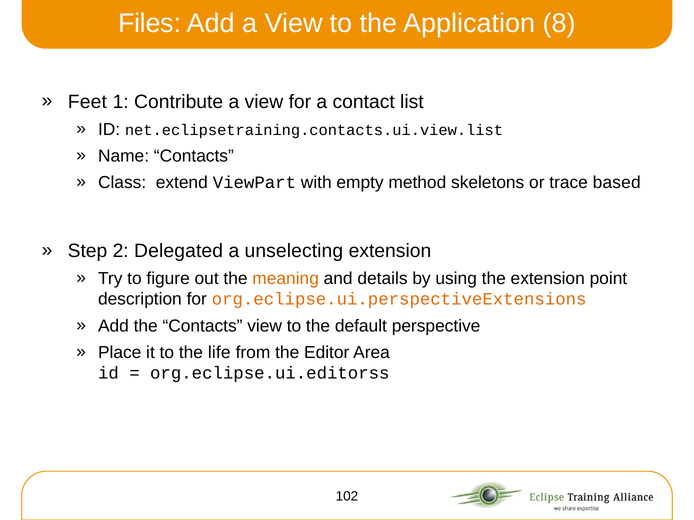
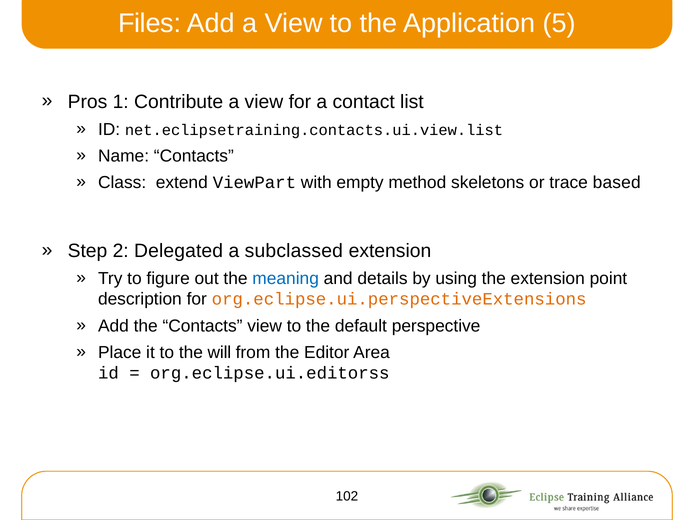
8: 8 -> 5
Feet: Feet -> Pros
unselecting: unselecting -> subclassed
meaning colour: orange -> blue
life: life -> will
